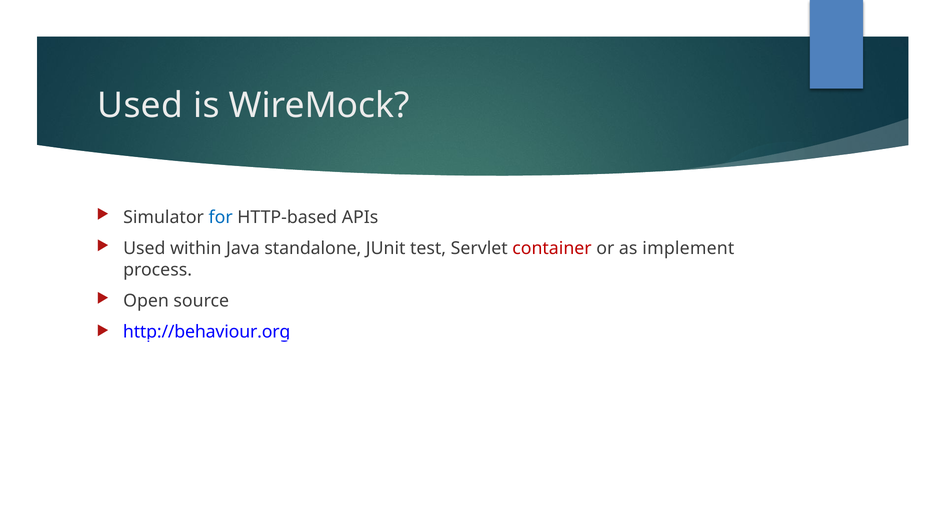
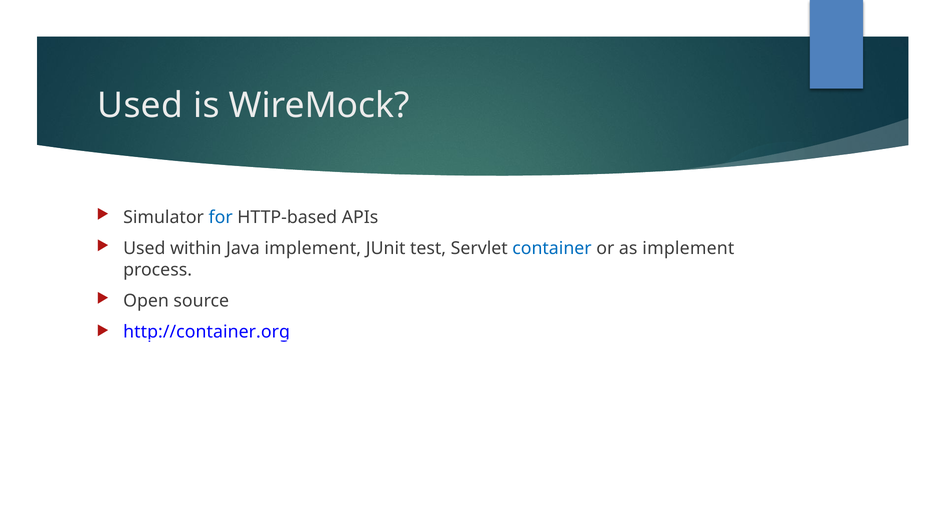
Java standalone: standalone -> implement
container colour: red -> blue
http://behaviour.org: http://behaviour.org -> http://container.org
